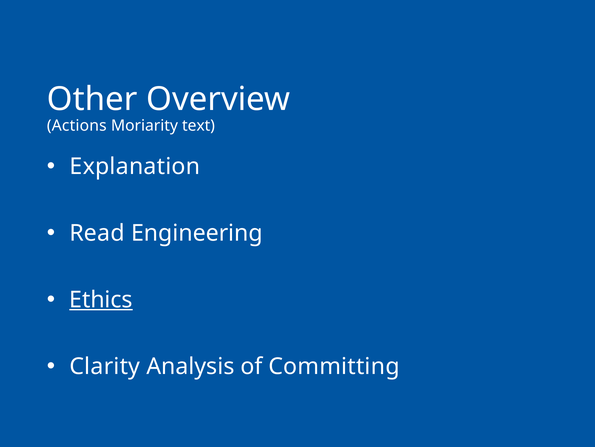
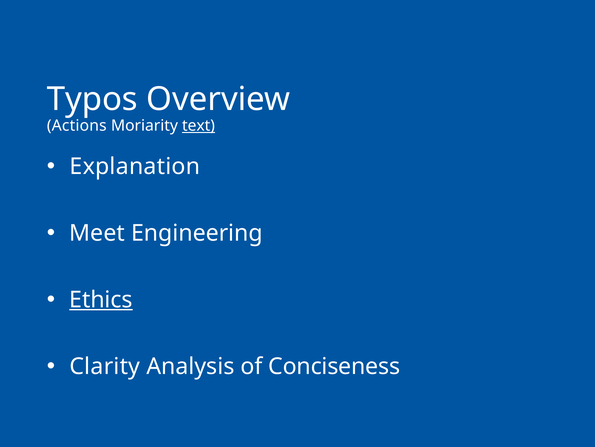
Other: Other -> Typos
text underline: none -> present
Read: Read -> Meet
Committing: Committing -> Conciseness
